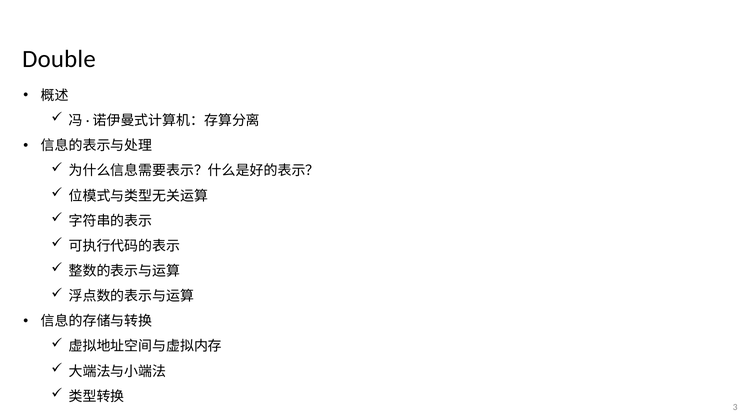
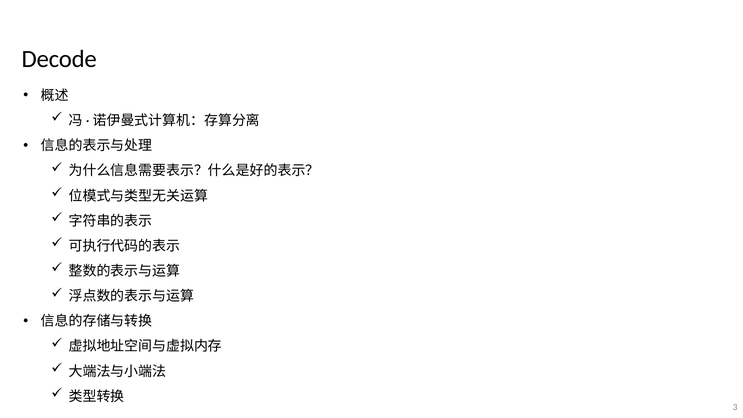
Double: Double -> Decode
